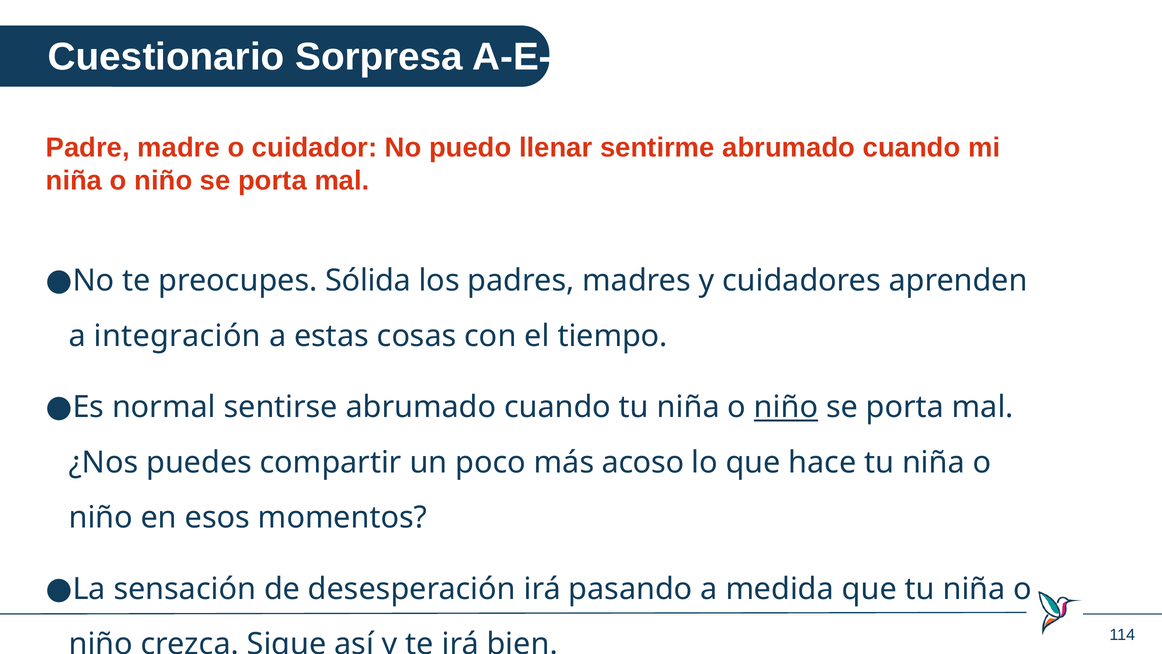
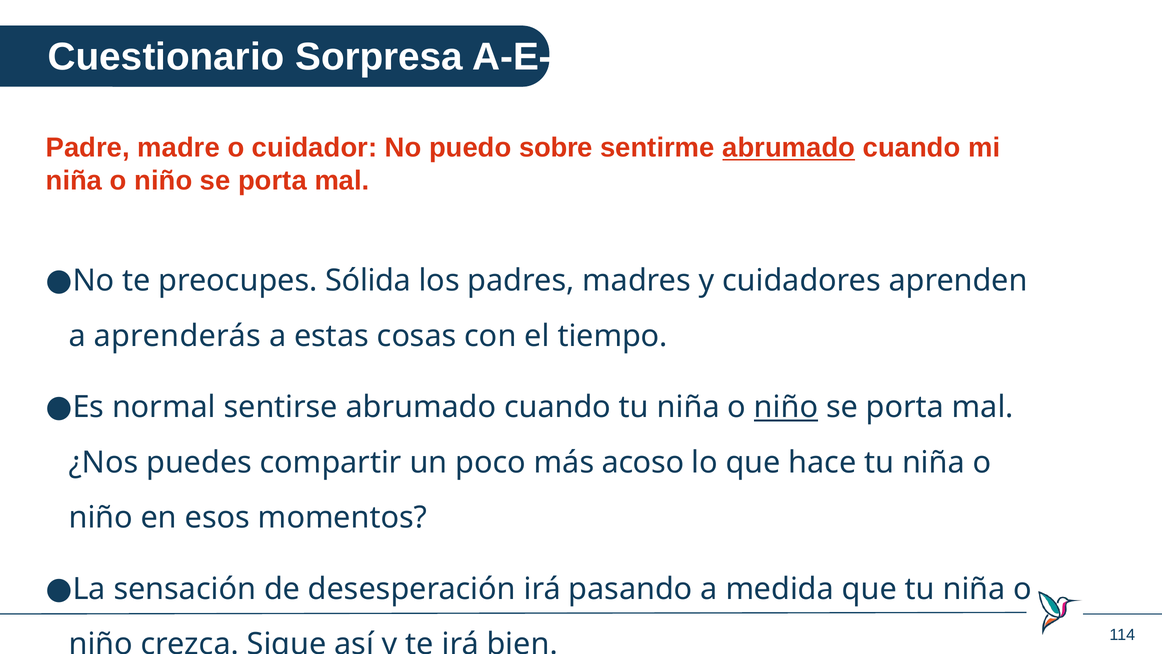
llenar: llenar -> sobre
abrumado at (789, 148) underline: none -> present
integración: integración -> aprenderás
